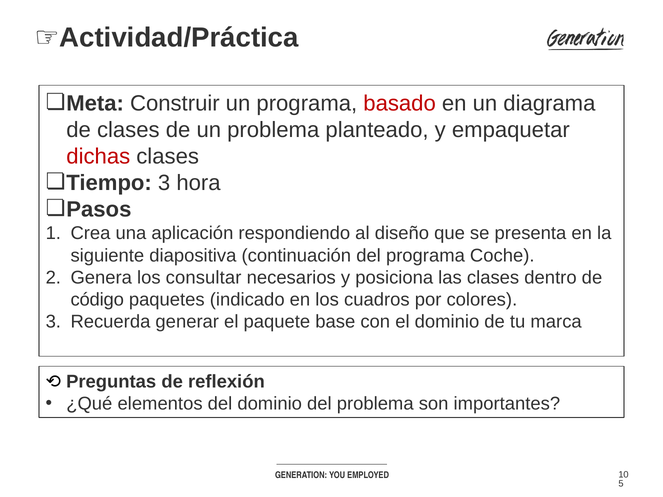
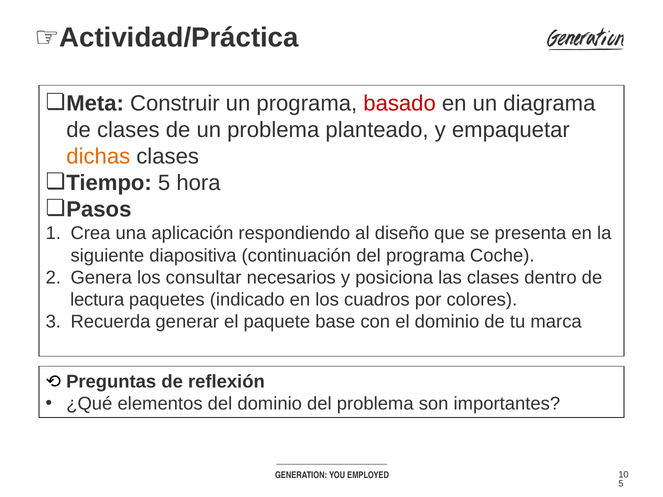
dichas colour: red -> orange
3 at (164, 183): 3 -> 5
código: código -> lectura
